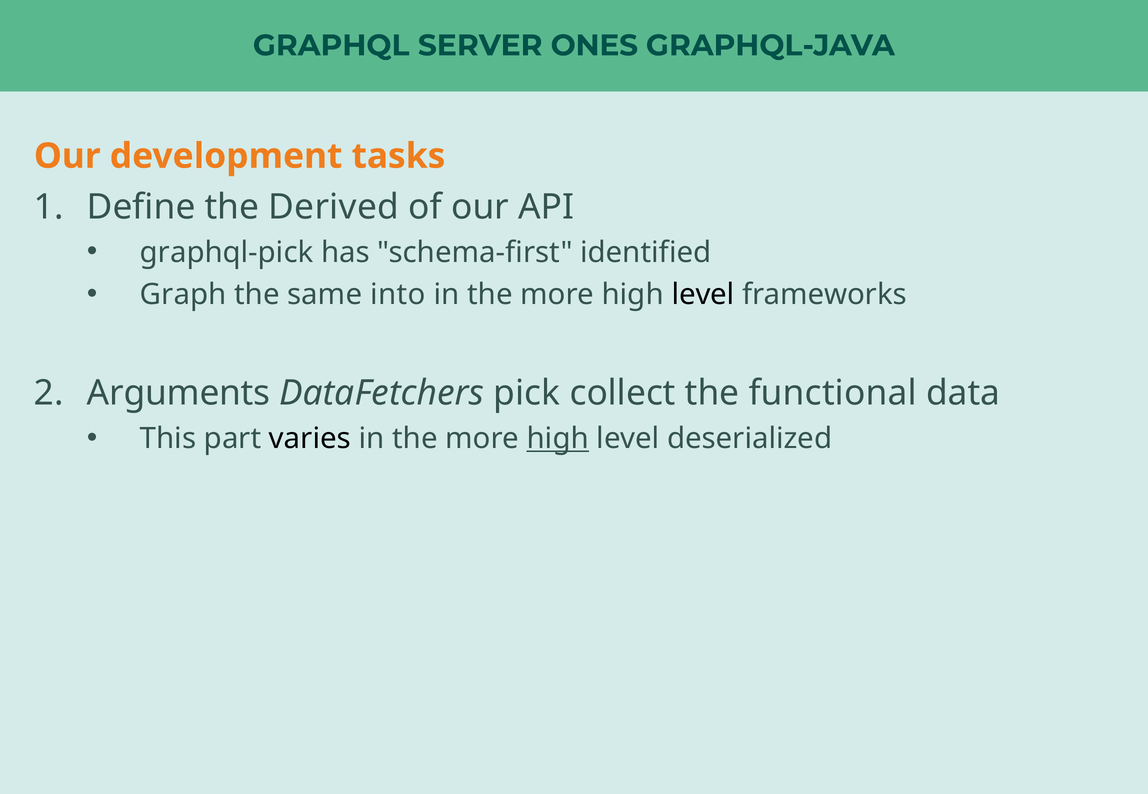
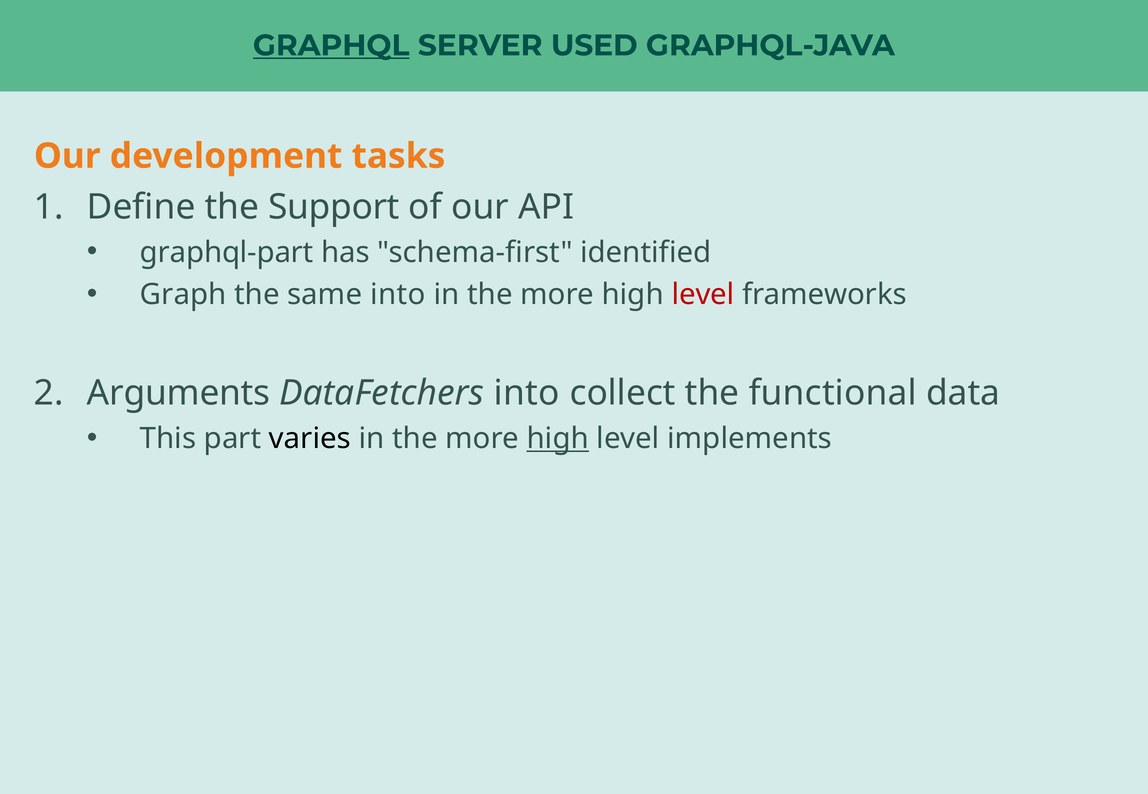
GRAPHQL underline: none -> present
ONES: ONES -> USED
Derived: Derived -> Support
graphql-pick: graphql-pick -> graphql-part
level at (703, 295) colour: black -> red
DataFetchers pick: pick -> into
deserialized: deserialized -> implements
